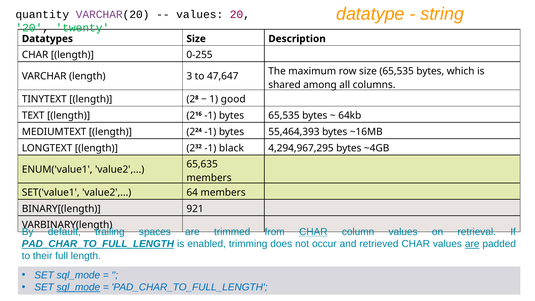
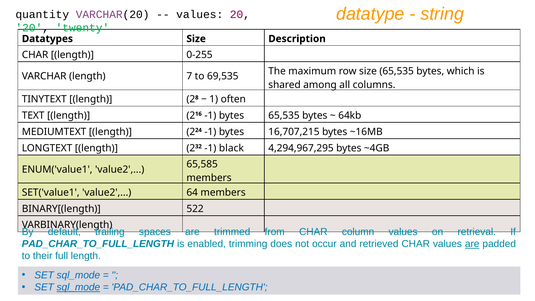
3: 3 -> 7
47,647: 47,647 -> 69,535
good: good -> often
55,464,393: 55,464,393 -> 16,707,215
65,635: 65,635 -> 65,585
921: 921 -> 522
CHAR at (313, 232) underline: present -> none
PAD_CHAR_TO_FULL_LENGTH at (98, 244) underline: present -> none
